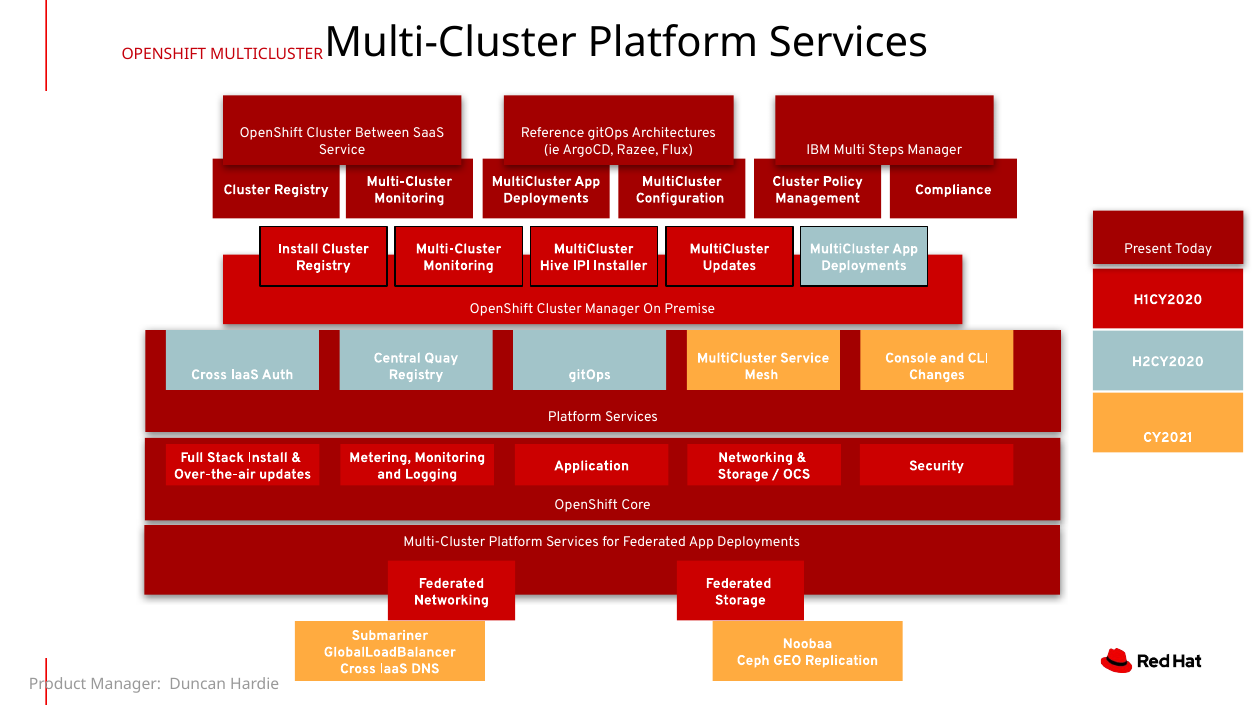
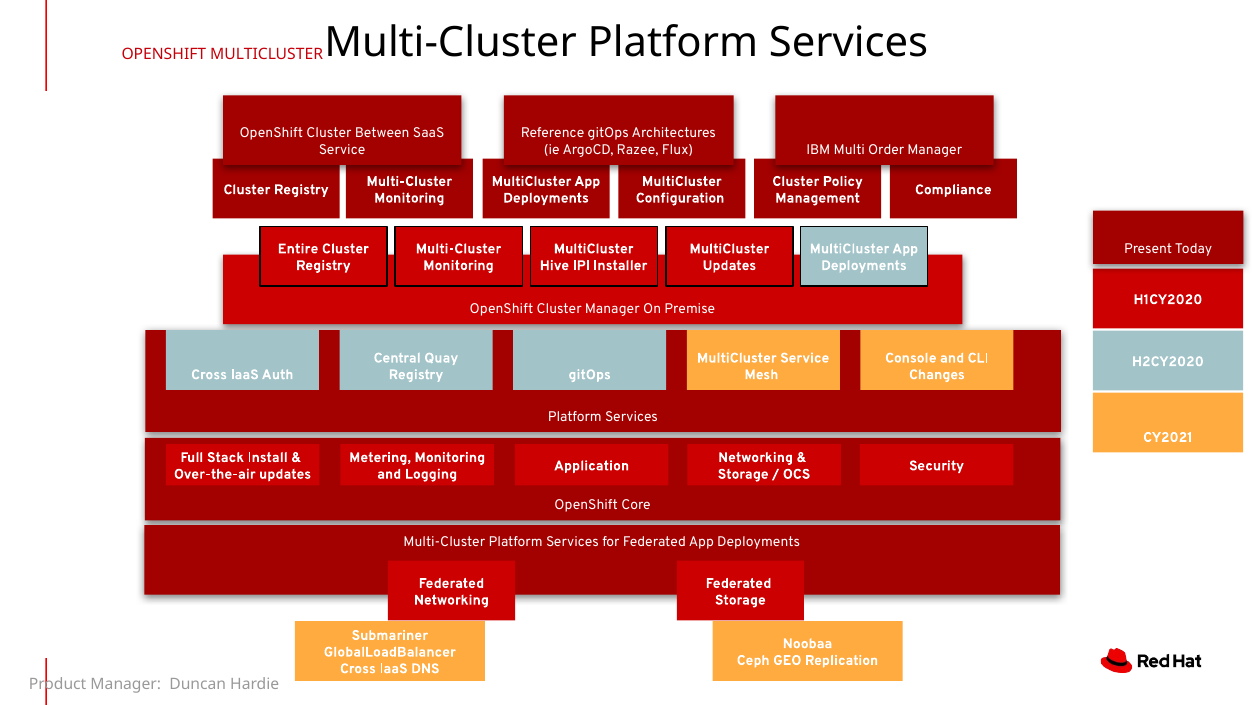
Steps: Steps -> Order
Install at (298, 249): Install -> Entire
